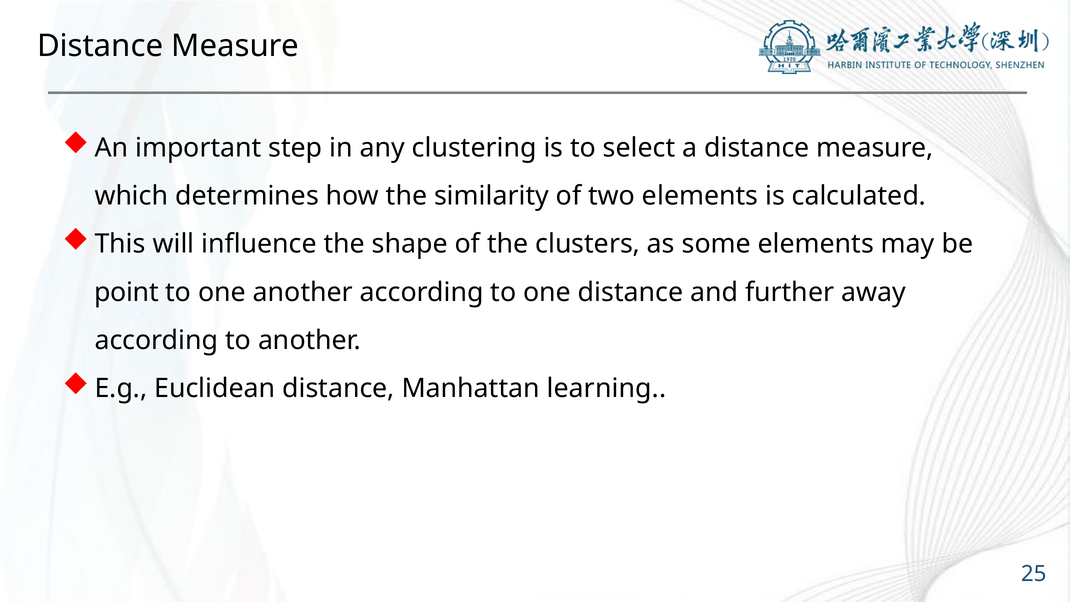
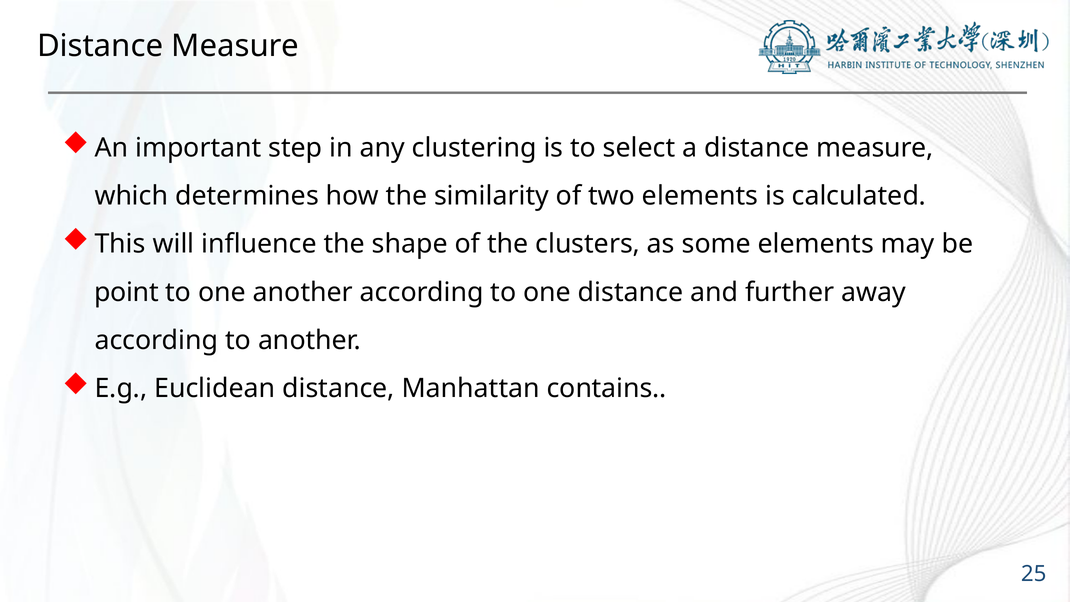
learning: learning -> contains
